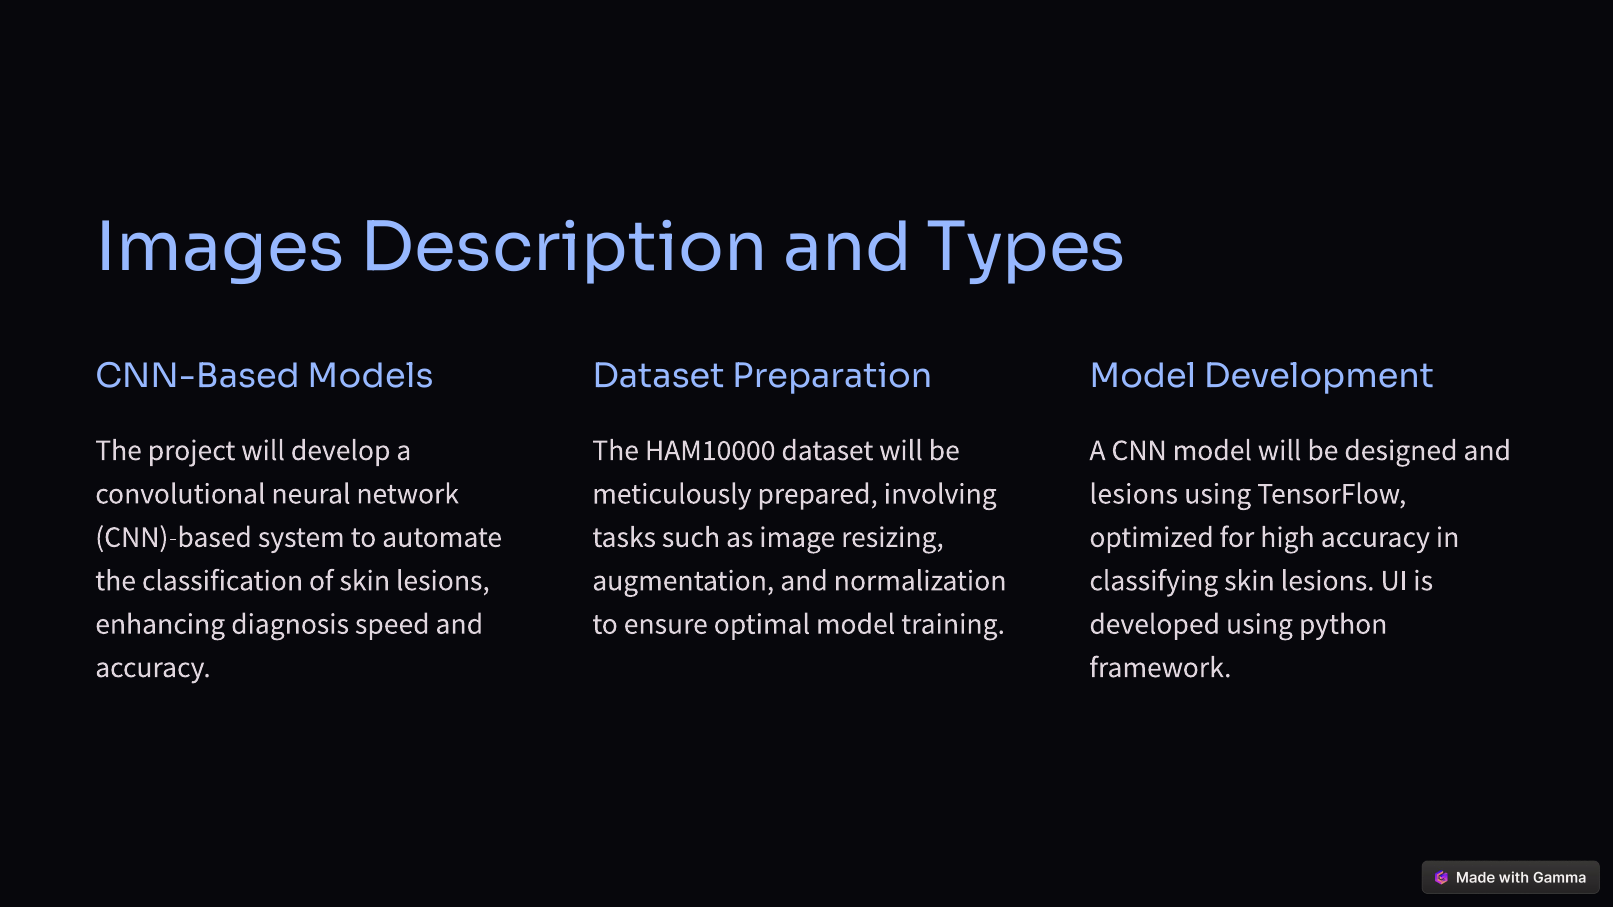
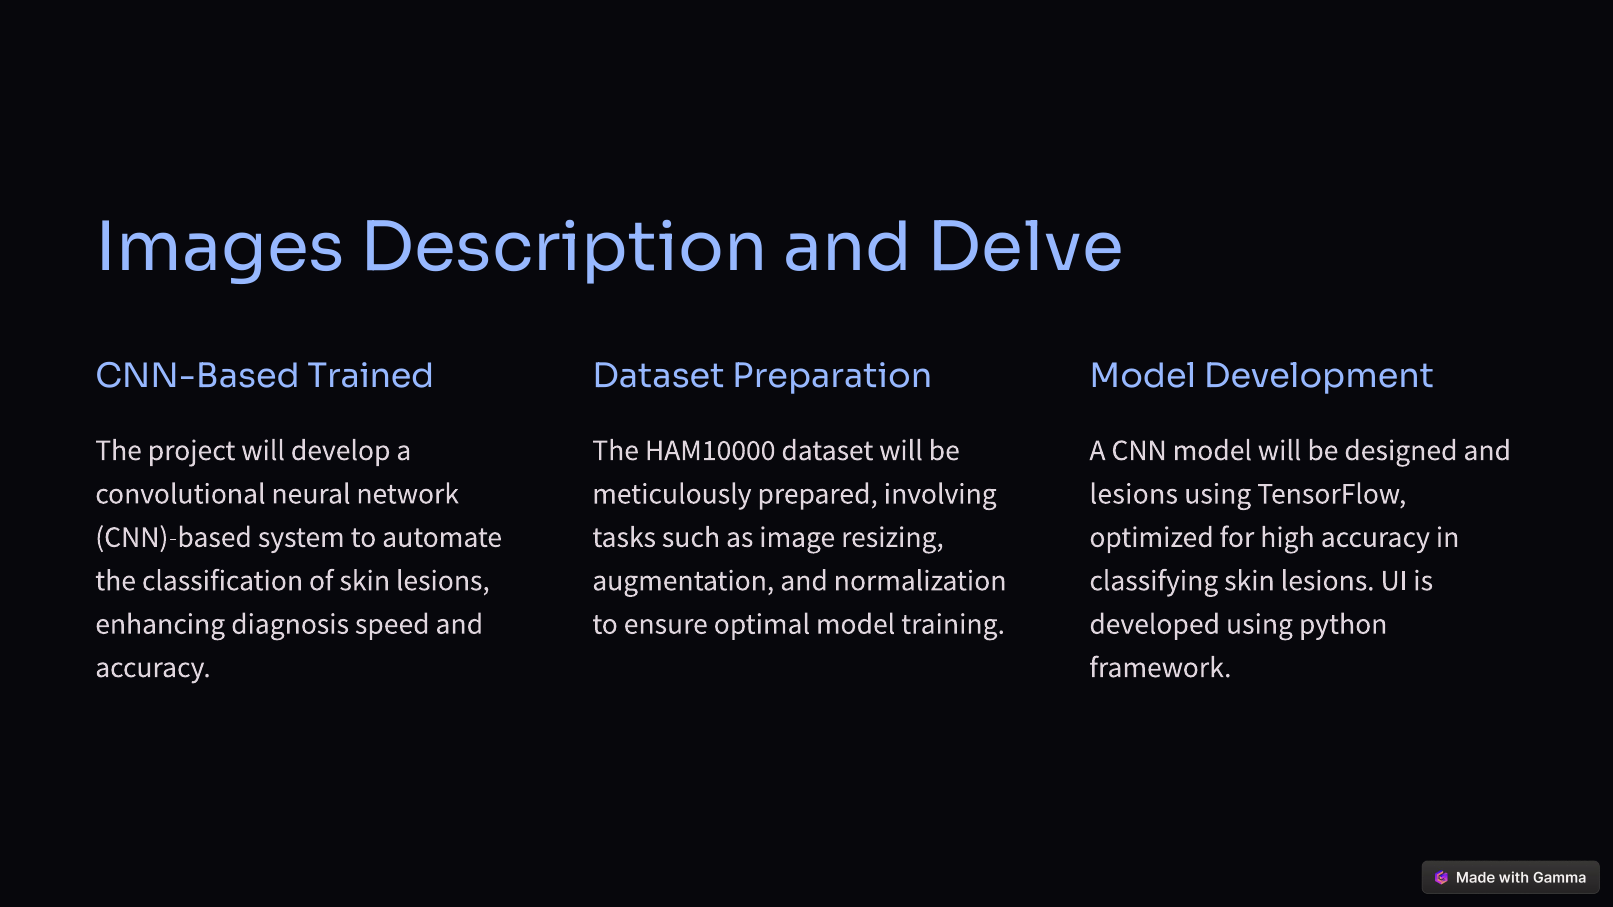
Types: Types -> Delve
Models: Models -> Trained
